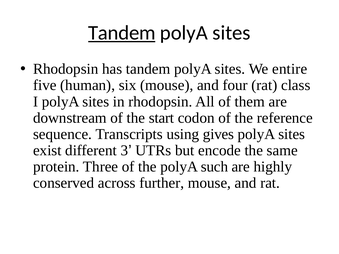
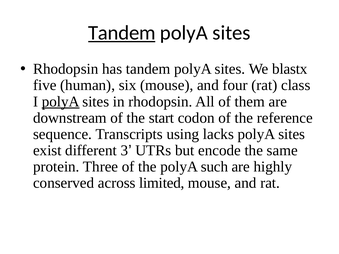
entire: entire -> blastx
polyA at (61, 102) underline: none -> present
gives: gives -> lacks
further: further -> limited
